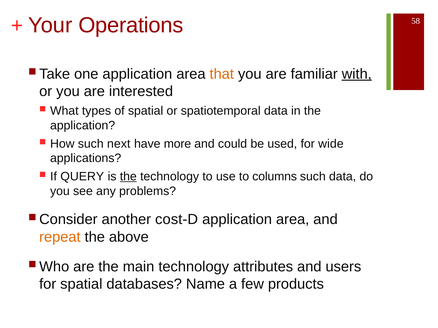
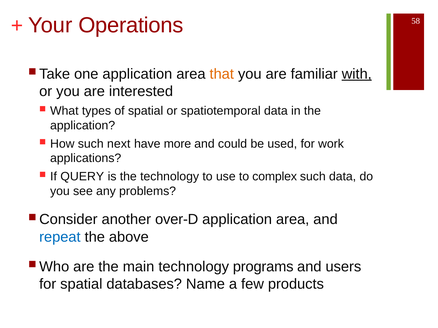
wide: wide -> work
the at (128, 177) underline: present -> none
columns: columns -> complex
cost-D: cost-D -> over-D
repeat colour: orange -> blue
attributes: attributes -> programs
